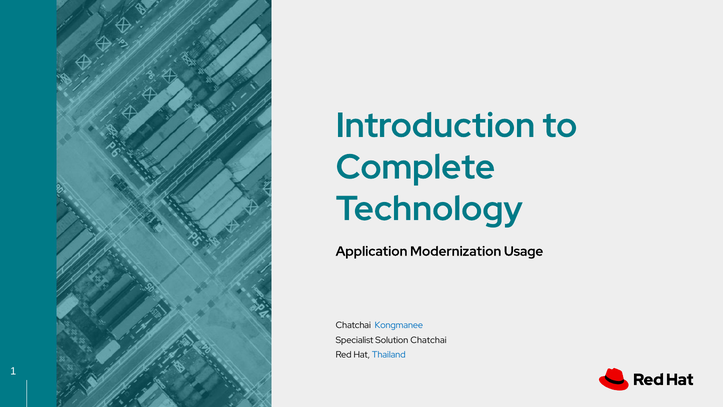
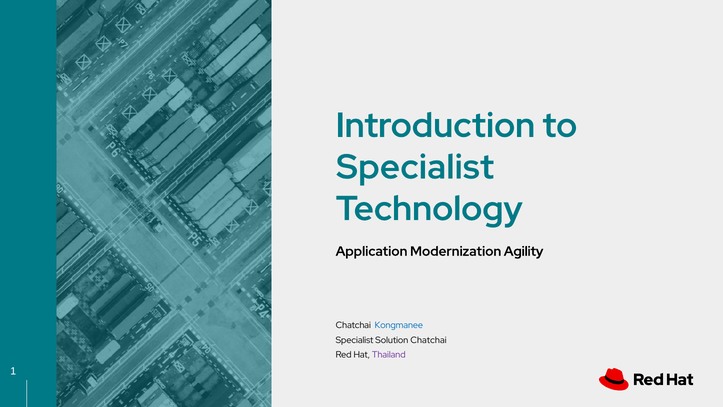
Complete at (415, 167): Complete -> Specialist
Usage: Usage -> Agility
Thailand colour: blue -> purple
